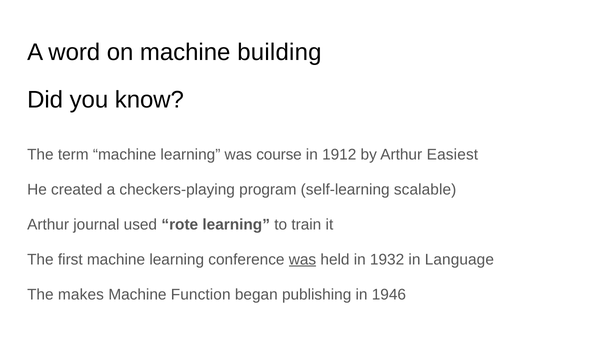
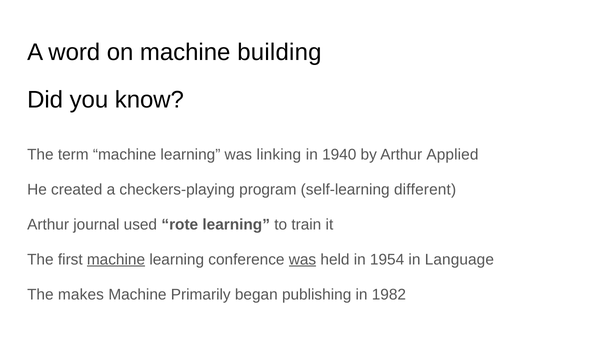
course: course -> linking
1912: 1912 -> 1940
Easiest: Easiest -> Applied
scalable: scalable -> different
machine at (116, 259) underline: none -> present
1932: 1932 -> 1954
Function: Function -> Primarily
1946: 1946 -> 1982
